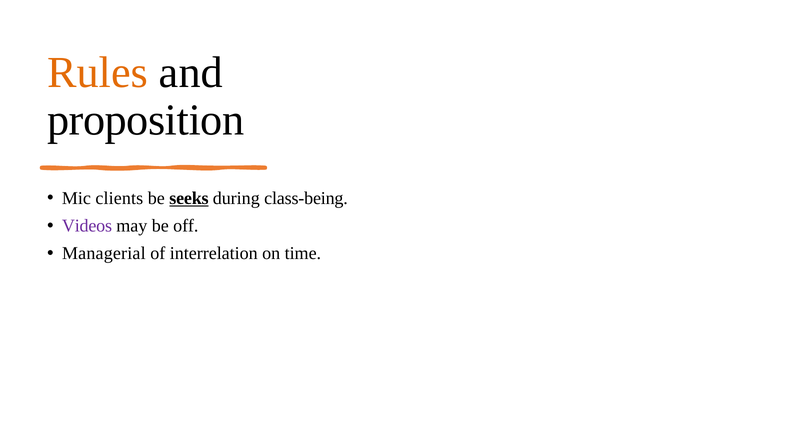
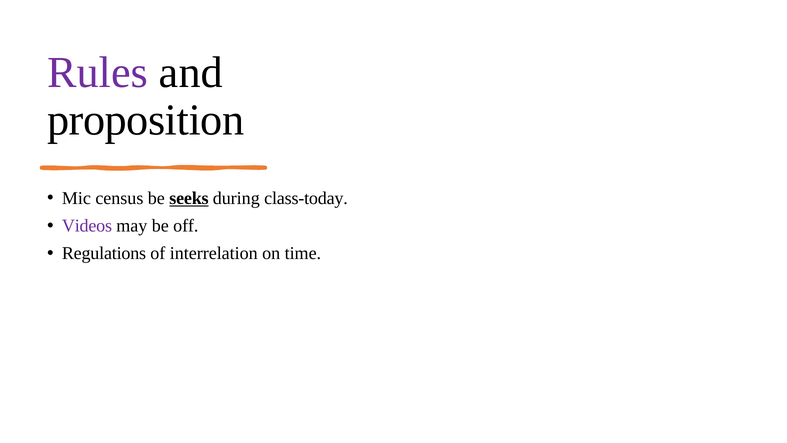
Rules colour: orange -> purple
clients: clients -> census
class-being: class-being -> class-today
Managerial: Managerial -> Regulations
